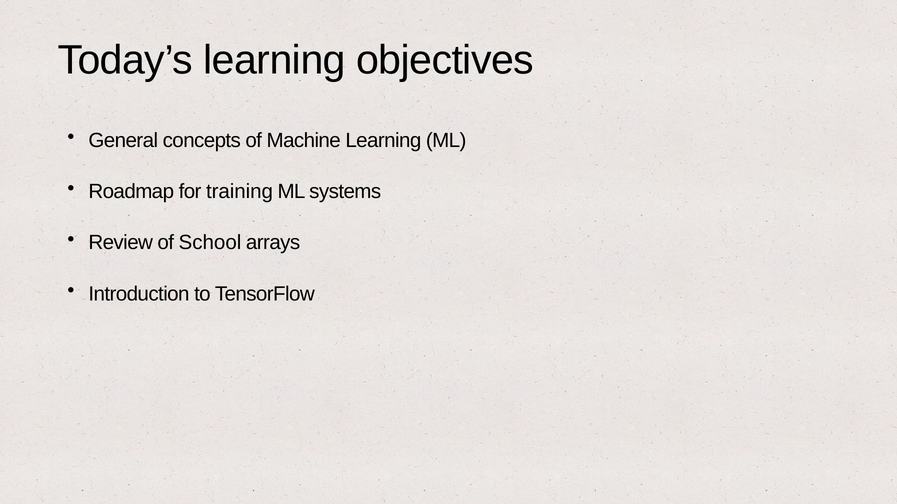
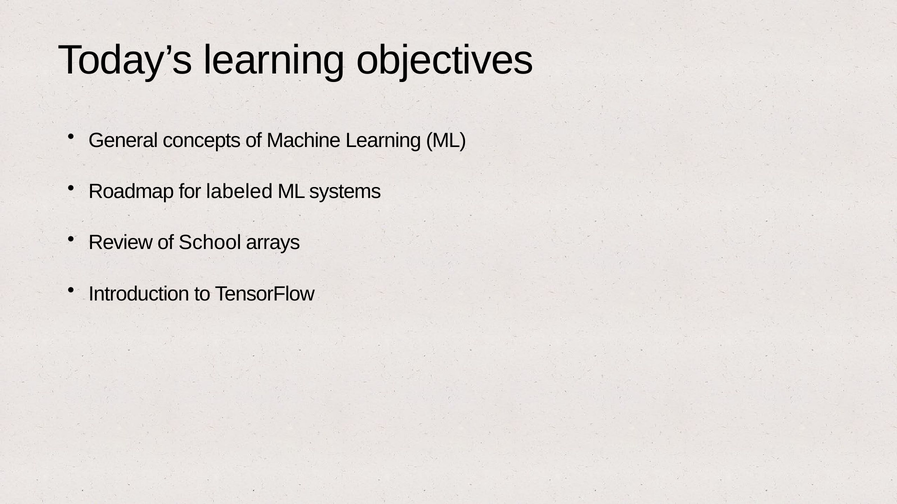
training: training -> labeled
